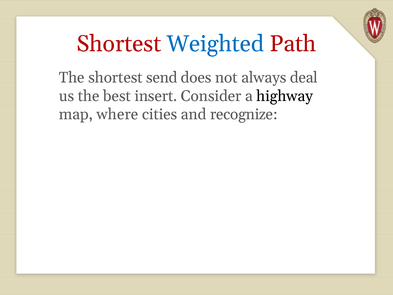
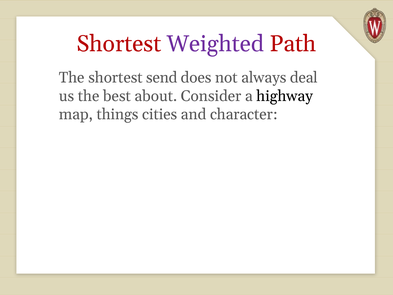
Weighted colour: blue -> purple
insert: insert -> about
where: where -> things
recognize: recognize -> character
